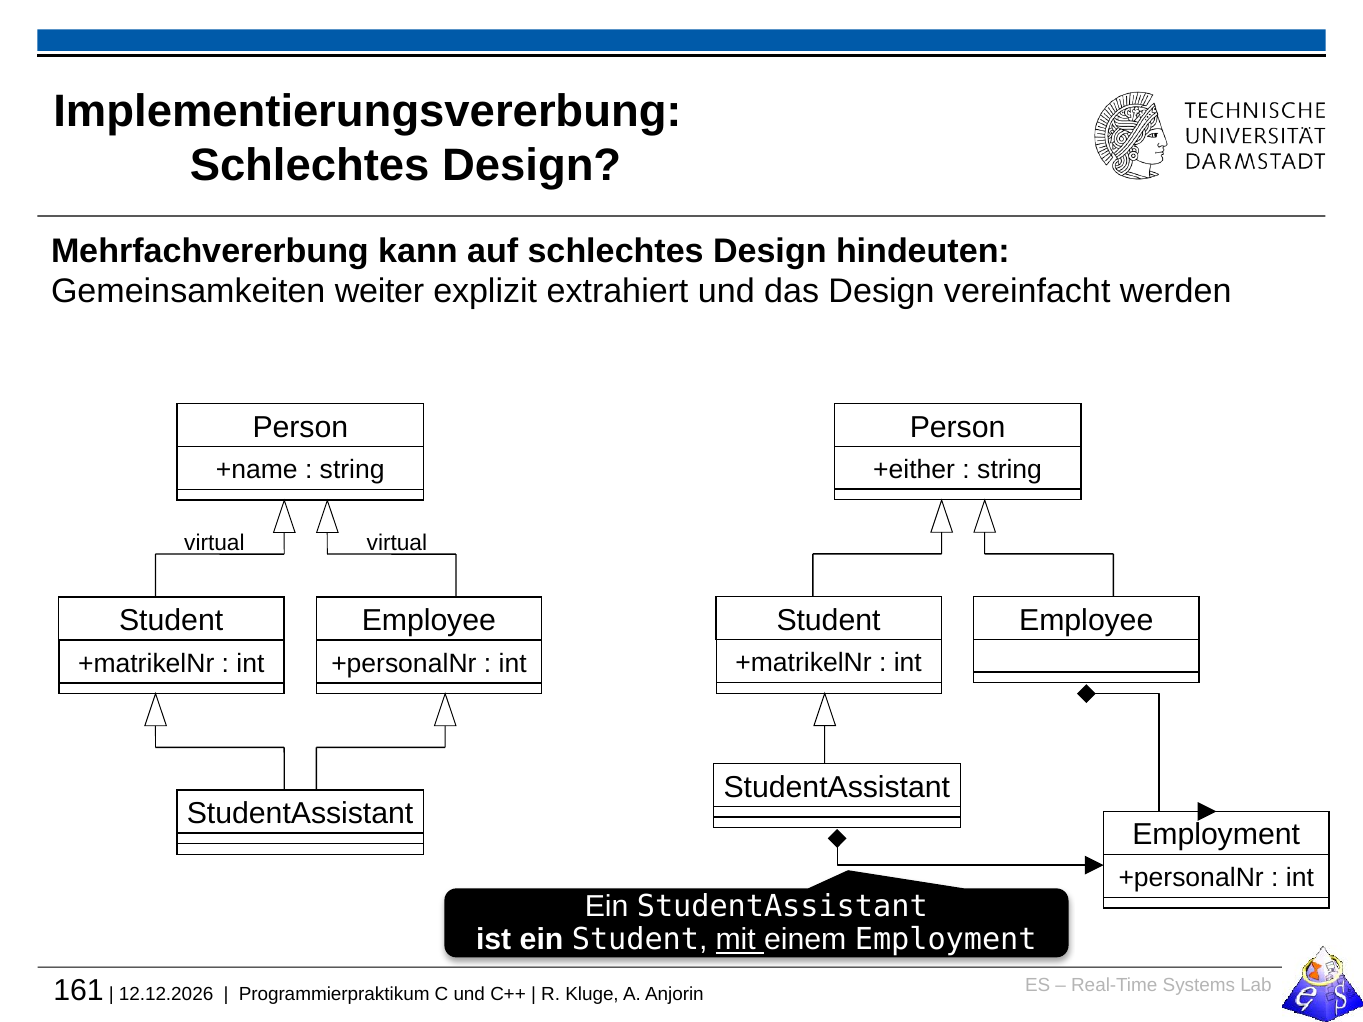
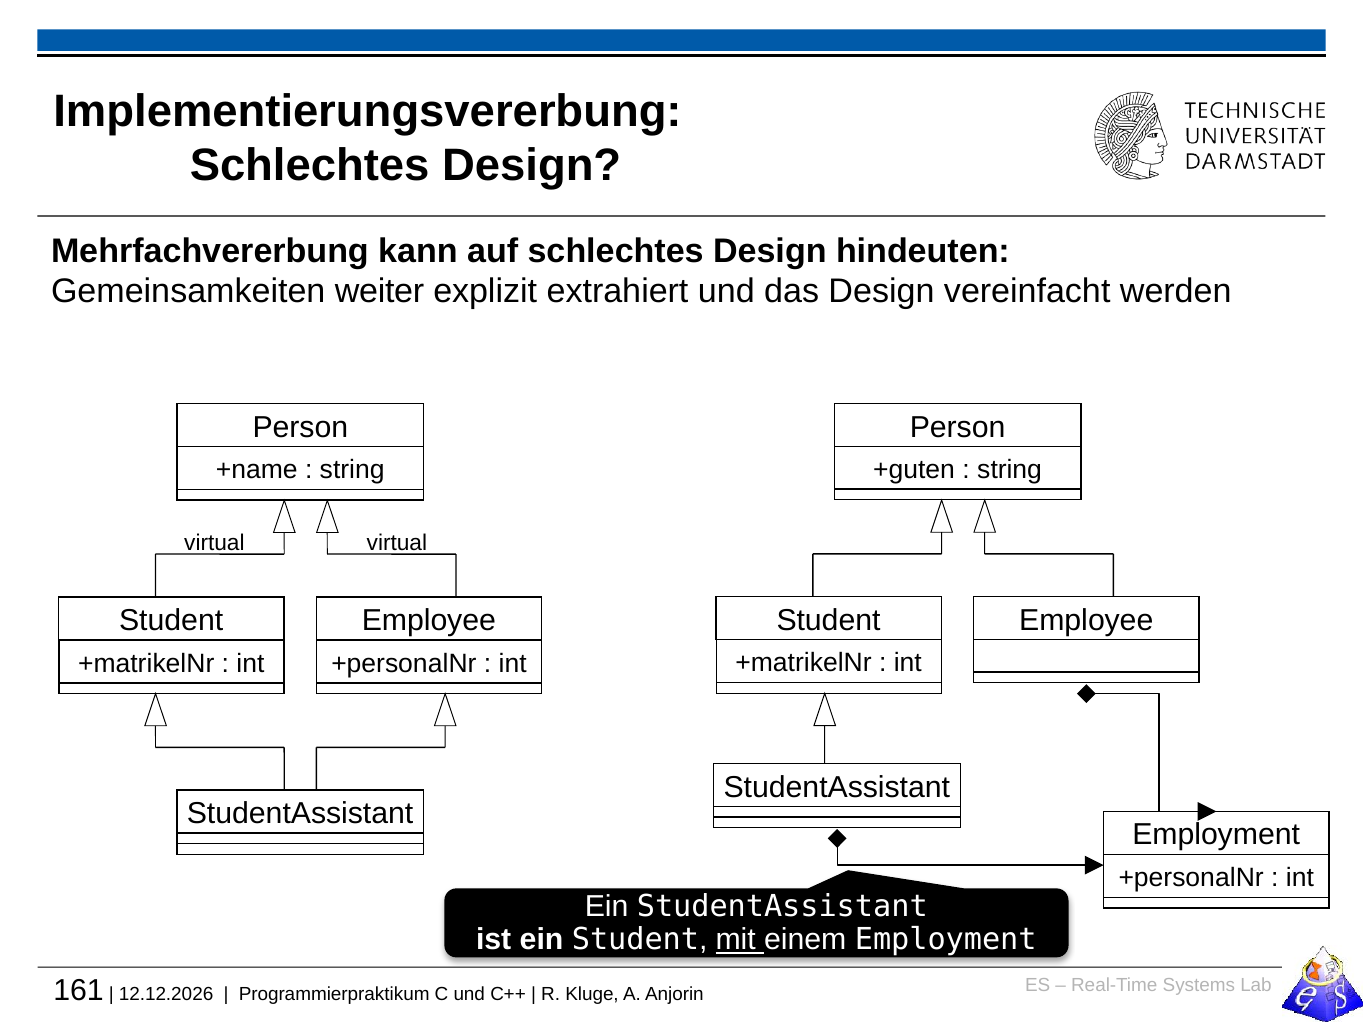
+either: +either -> +guten
